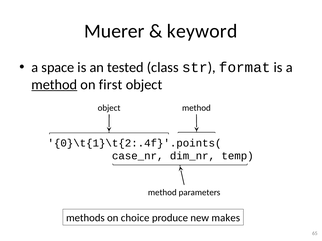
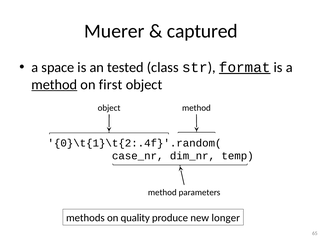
keyword: keyword -> captured
format underline: none -> present
0}\t{1}\t{2:.4f}'.points(: 0}\t{1}\t{2:.4f}'.points( -> 0}\t{1}\t{2:.4f}'.random(
choice: choice -> quality
makes: makes -> longer
